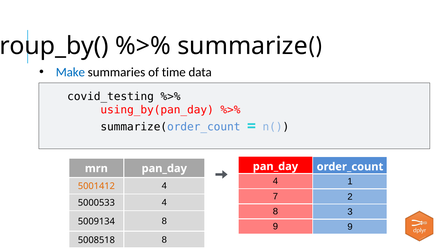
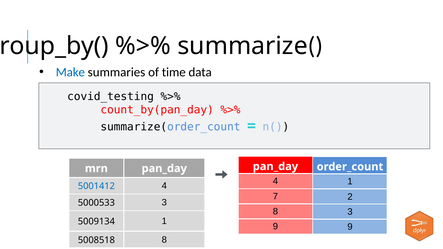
using_by(pan_day: using_by(pan_day -> count_by(pan_day
5001412 colour: orange -> blue
5000533 4: 4 -> 3
5009134 8: 8 -> 1
